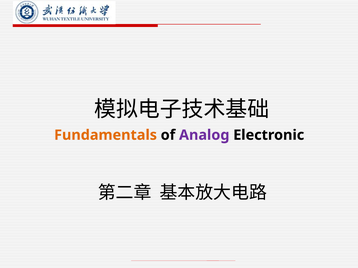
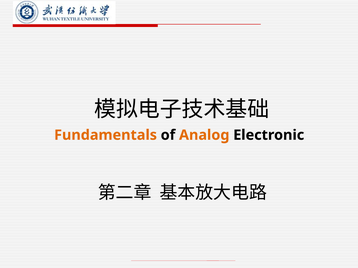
Analog colour: purple -> orange
